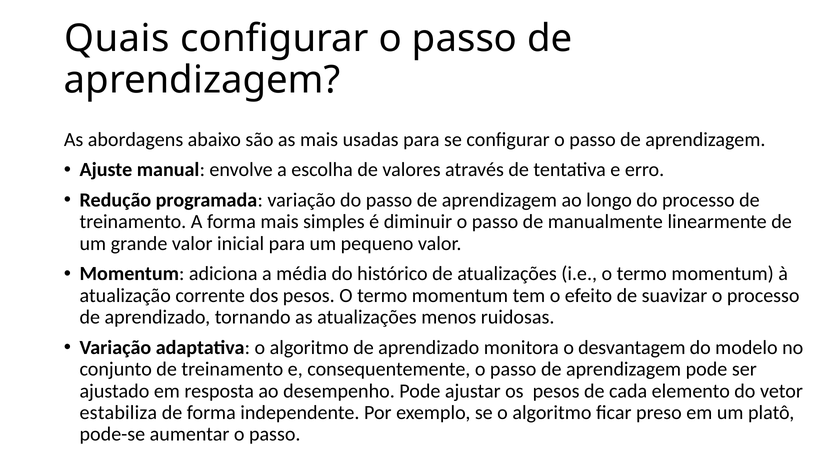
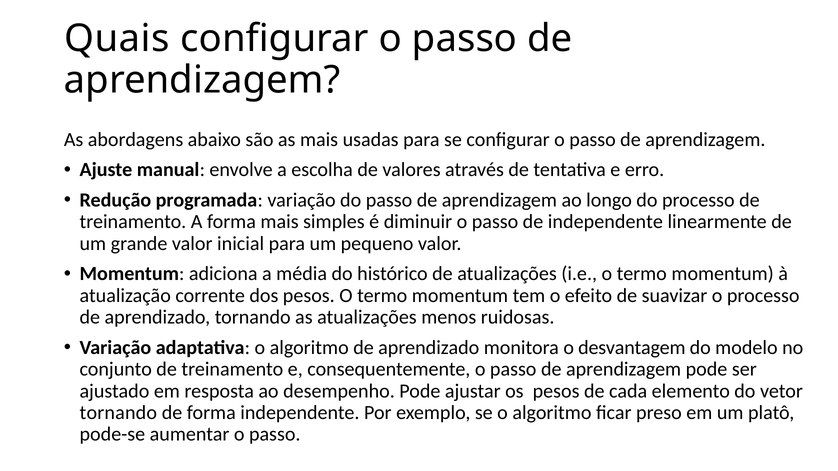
de manualmente: manualmente -> independente
estabiliza at (118, 413): estabiliza -> tornando
